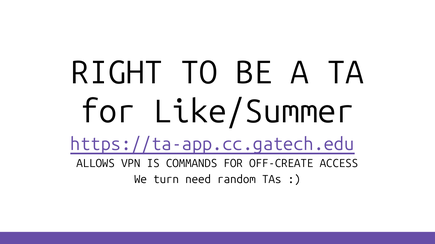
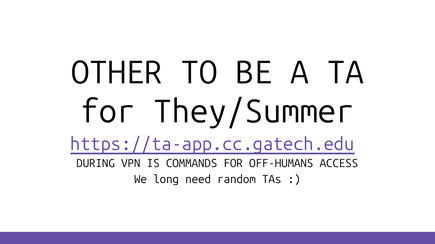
RIGHT: RIGHT -> OTHER
Like/Summer: Like/Summer -> They/Summer
ALLOWS: ALLOWS -> DURING
OFF-CREATE: OFF-CREATE -> OFF-HUMANS
turn: turn -> long
